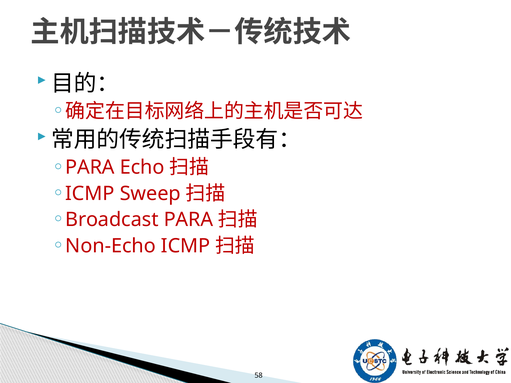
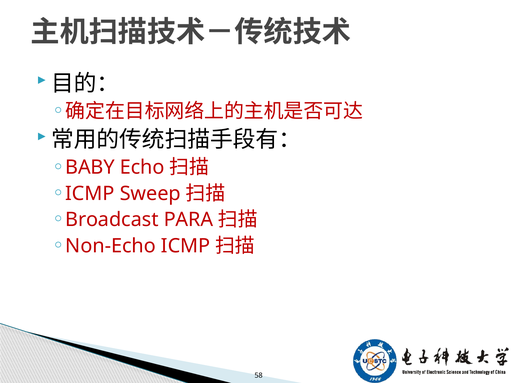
PARA at (90, 168): PARA -> BABY
